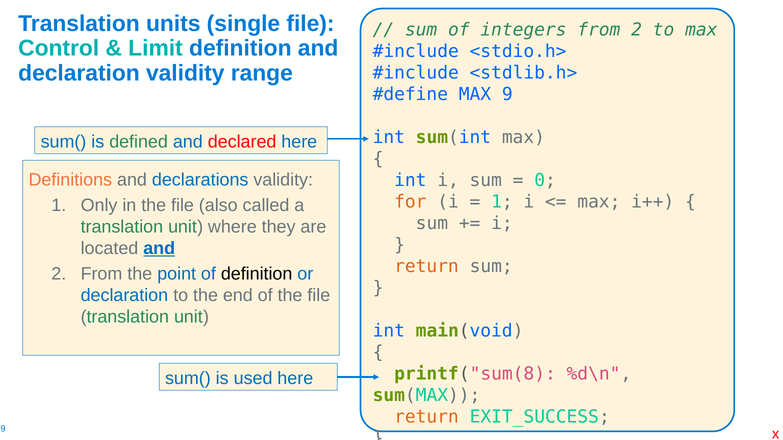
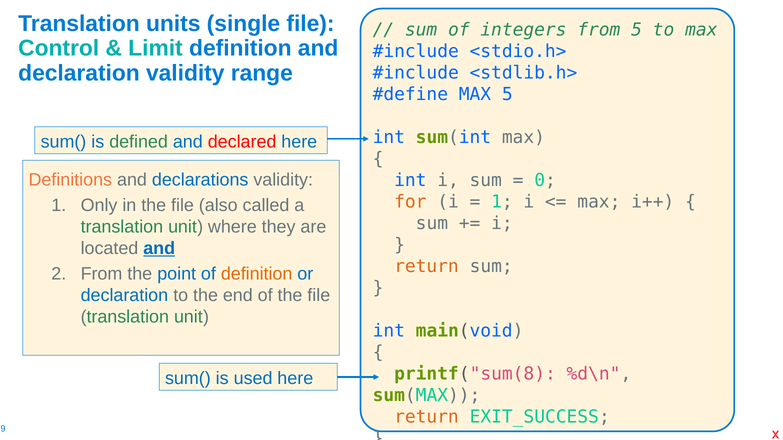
from 2: 2 -> 5
MAX 9: 9 -> 5
definition at (257, 274) colour: black -> orange
